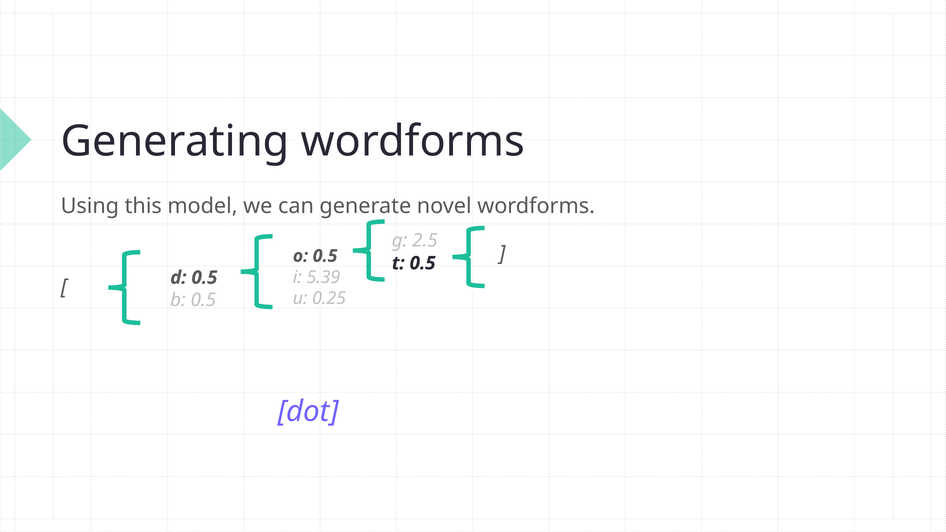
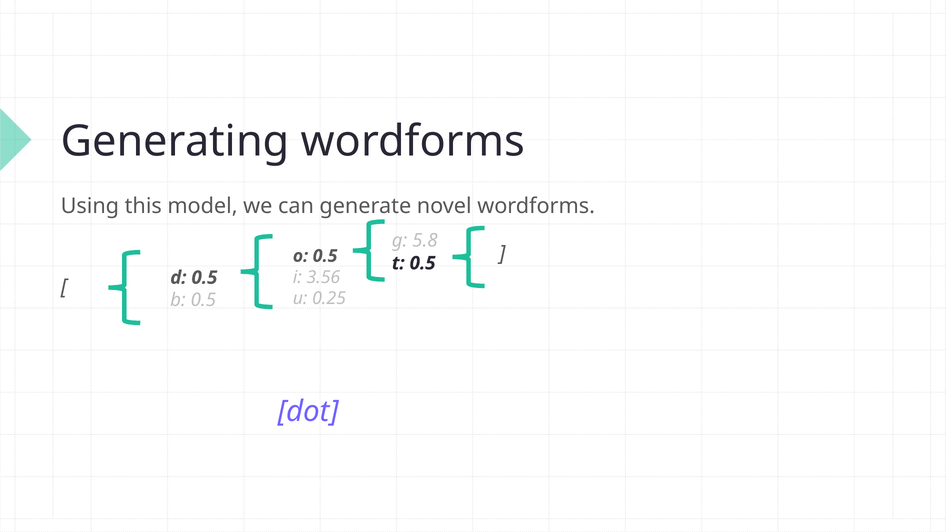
2.5: 2.5 -> 5.8
5.39: 5.39 -> 3.56
